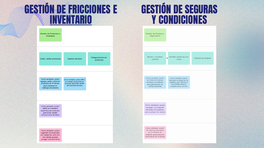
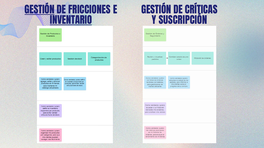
GESTIÓN at (40, 10) underline: none -> present
SEGURAS: SEGURAS -> CRÍTICAS
CONDICIONES: CONDICIONES -> SUSCRIPCIÓN
